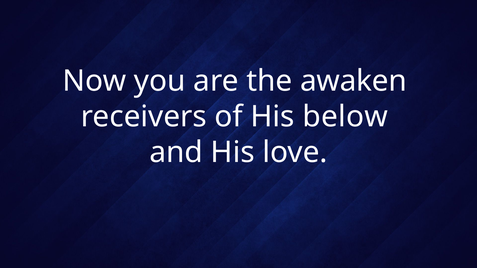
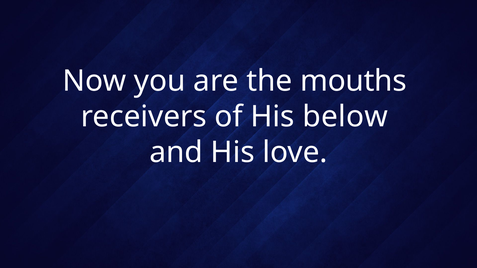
awaken: awaken -> mouths
